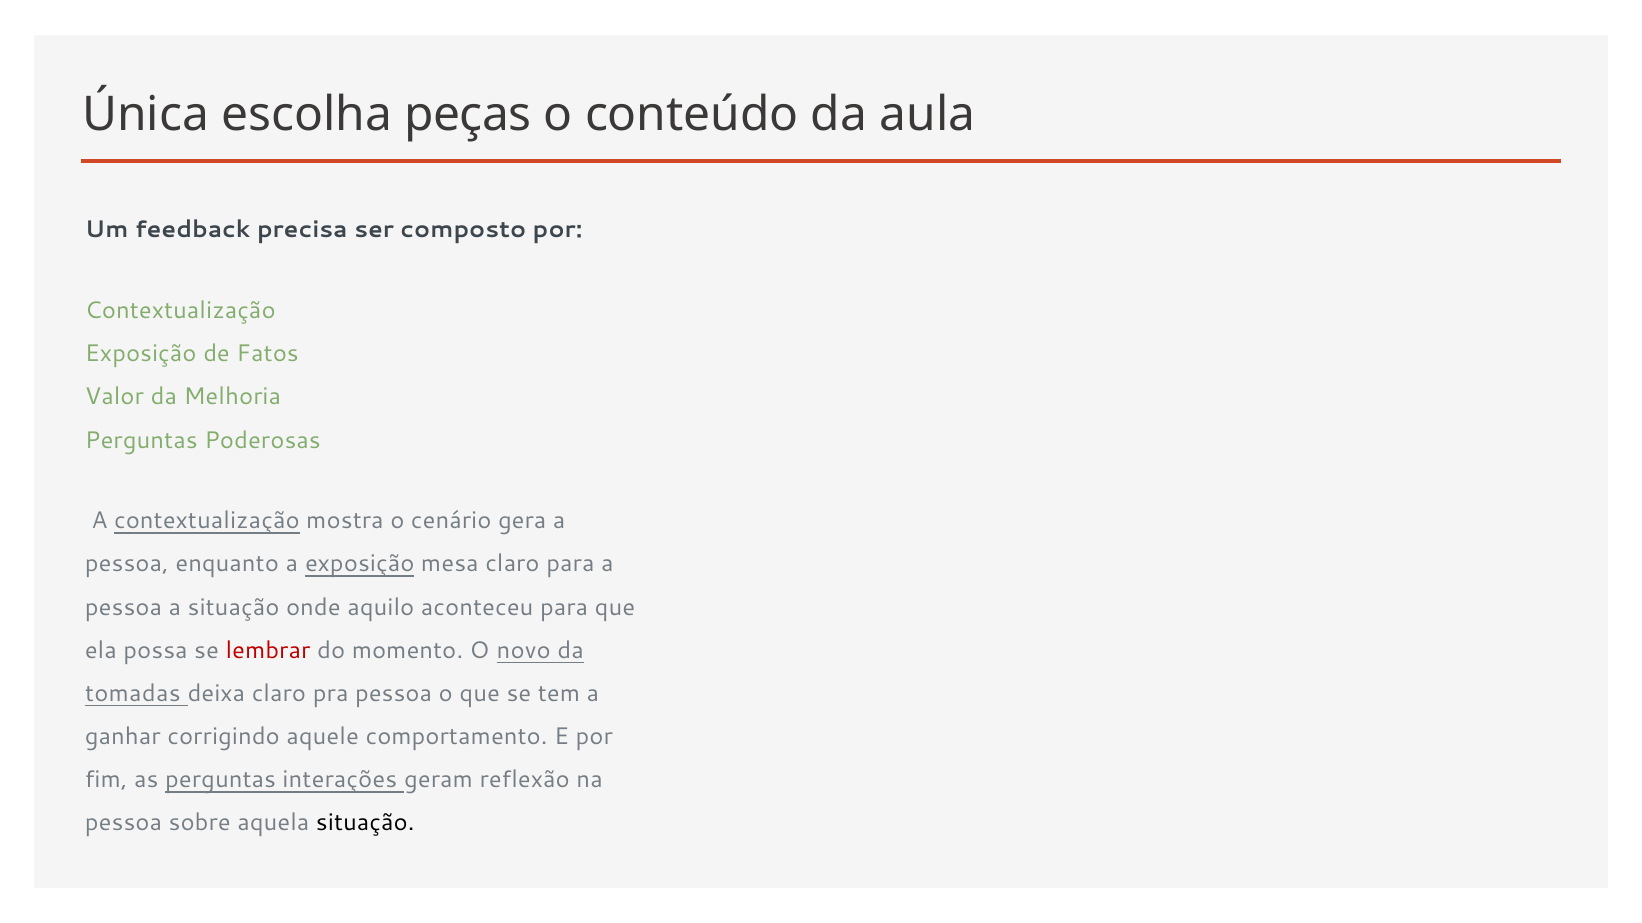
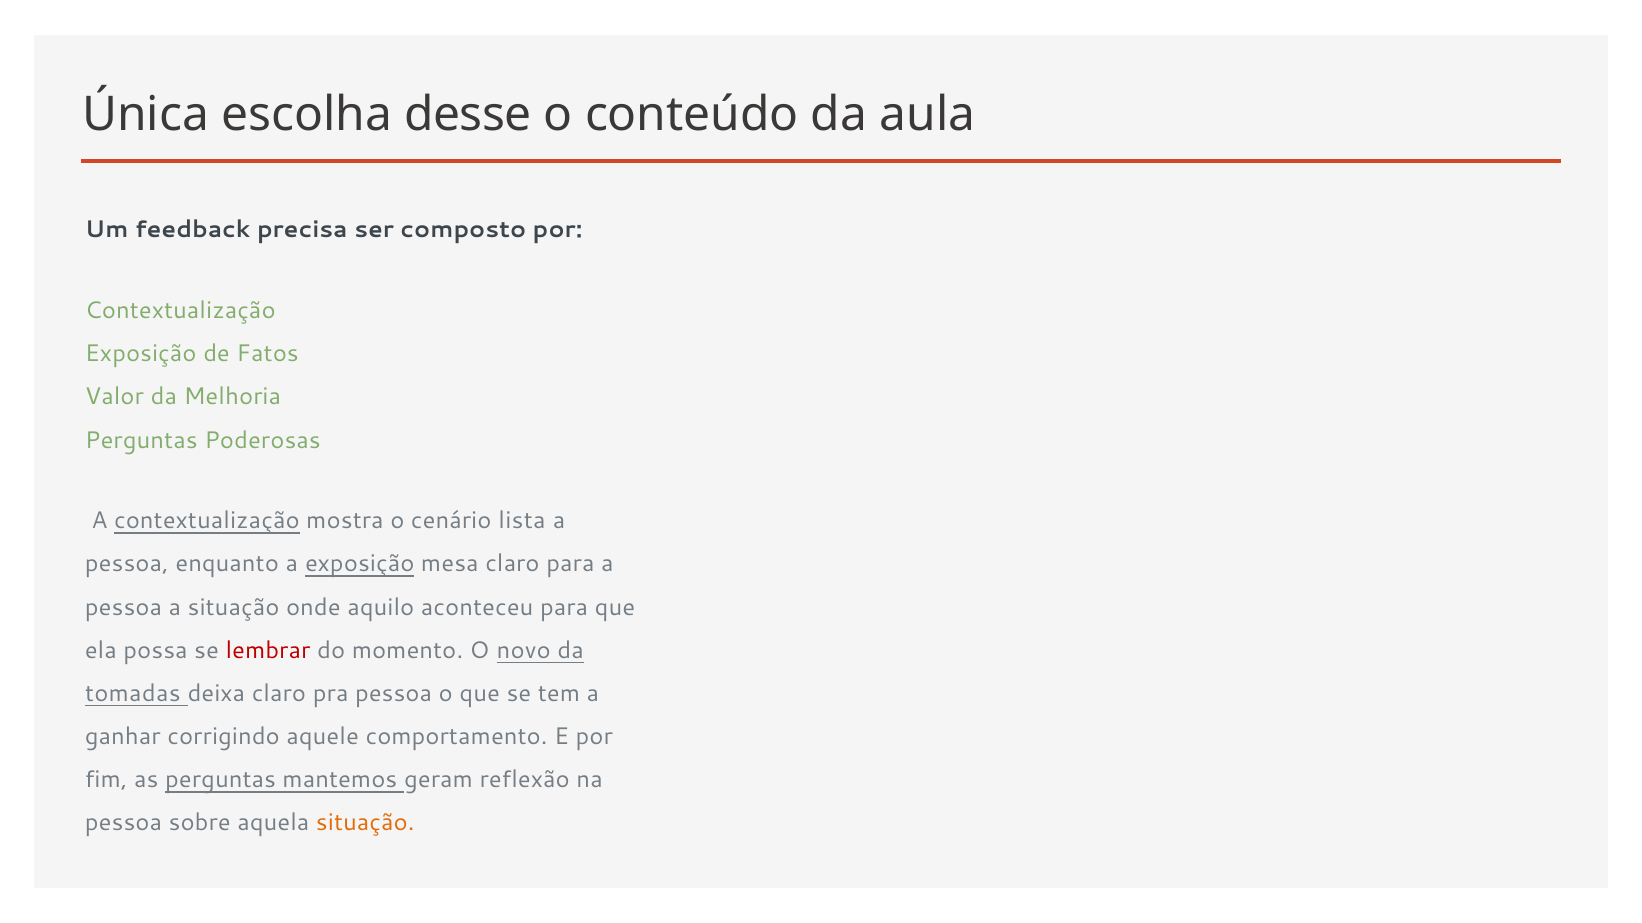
peças: peças -> desse
gera: gera -> lista
interações: interações -> mantemos
situação at (365, 824) colour: black -> orange
